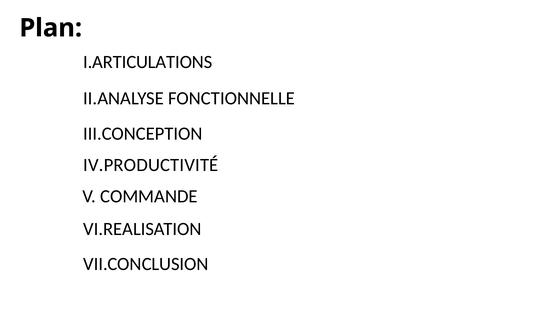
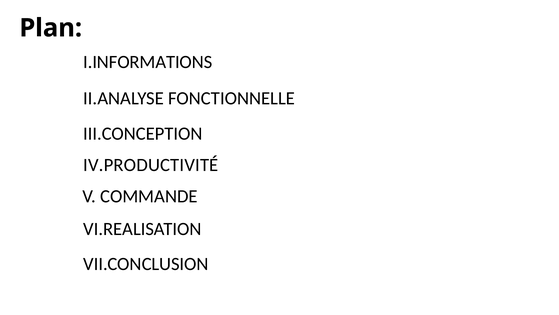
I.ARTICULATIONS: I.ARTICULATIONS -> I.INFORMATIONS
